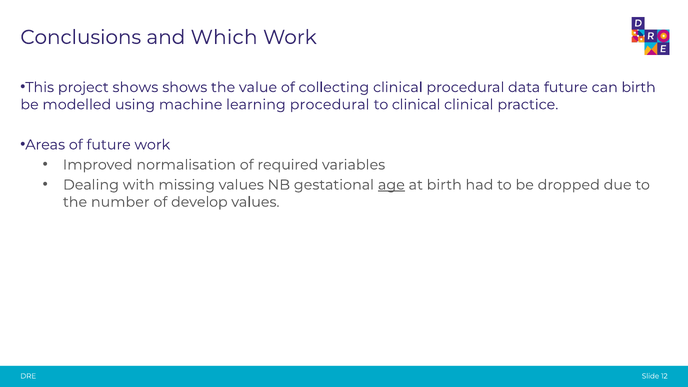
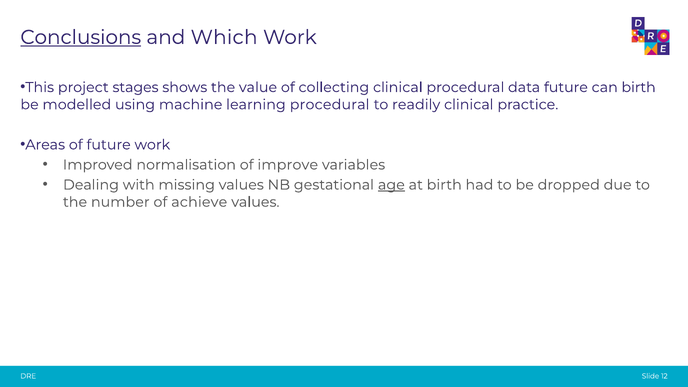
Conclusions underline: none -> present
project shows: shows -> stages
to clinical: clinical -> readily
required: required -> improve
develop: develop -> achieve
